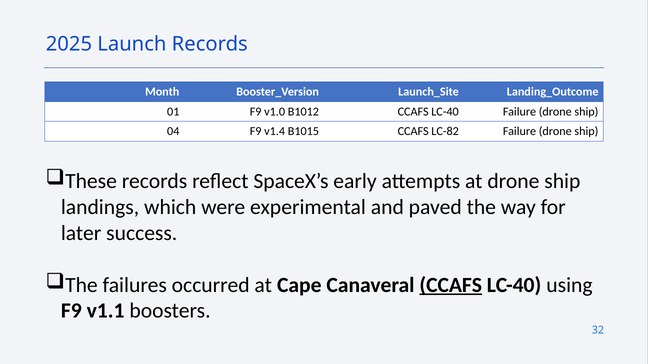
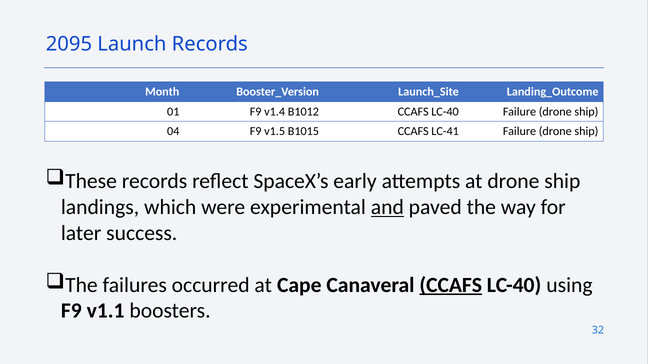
2025: 2025 -> 2095
v1.0: v1.0 -> v1.4
v1.4: v1.4 -> v1.5
LC-82: LC-82 -> LC-41
and underline: none -> present
